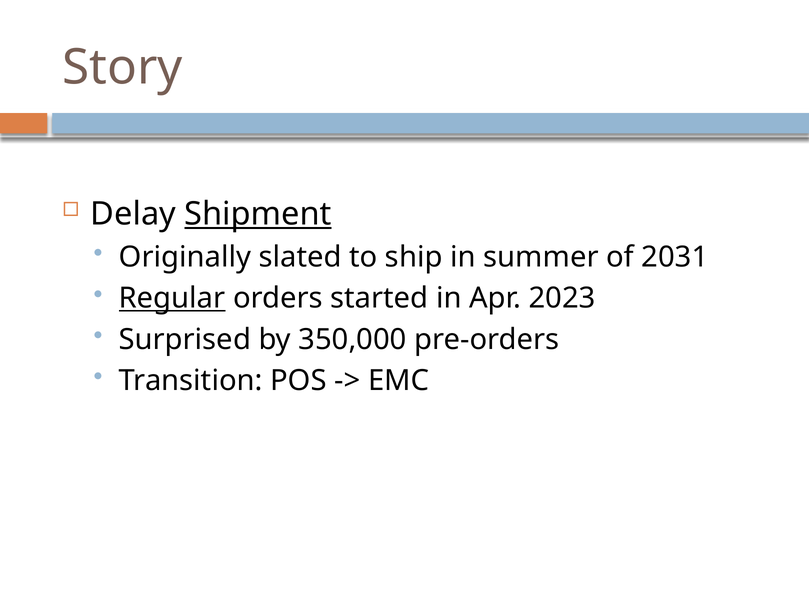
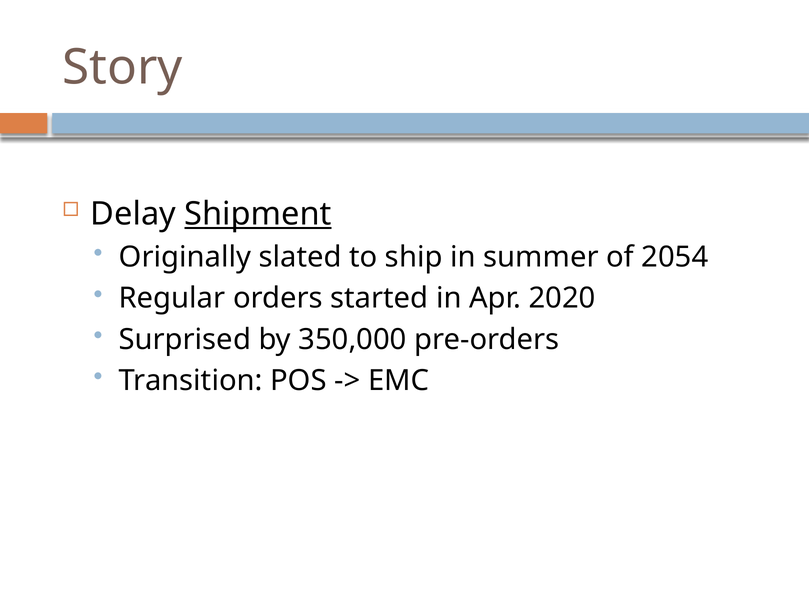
2031: 2031 -> 2054
Regular underline: present -> none
2023: 2023 -> 2020
